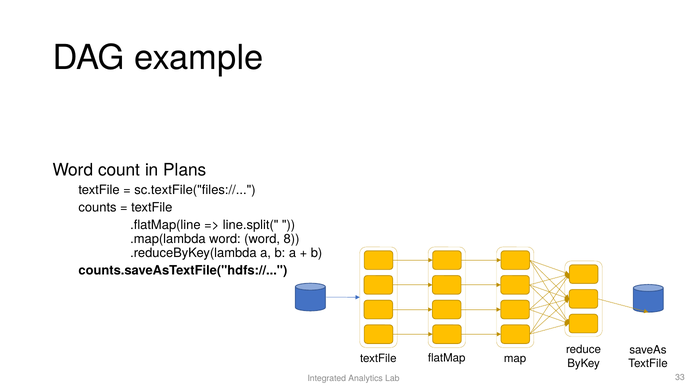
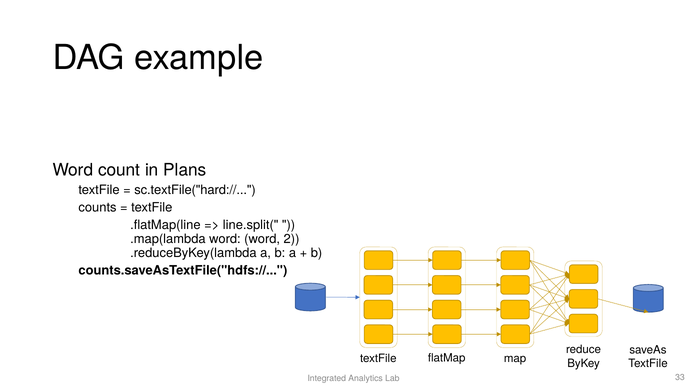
sc.textFile("files://: sc.textFile("files:// -> sc.textFile("hard://
8: 8 -> 2
